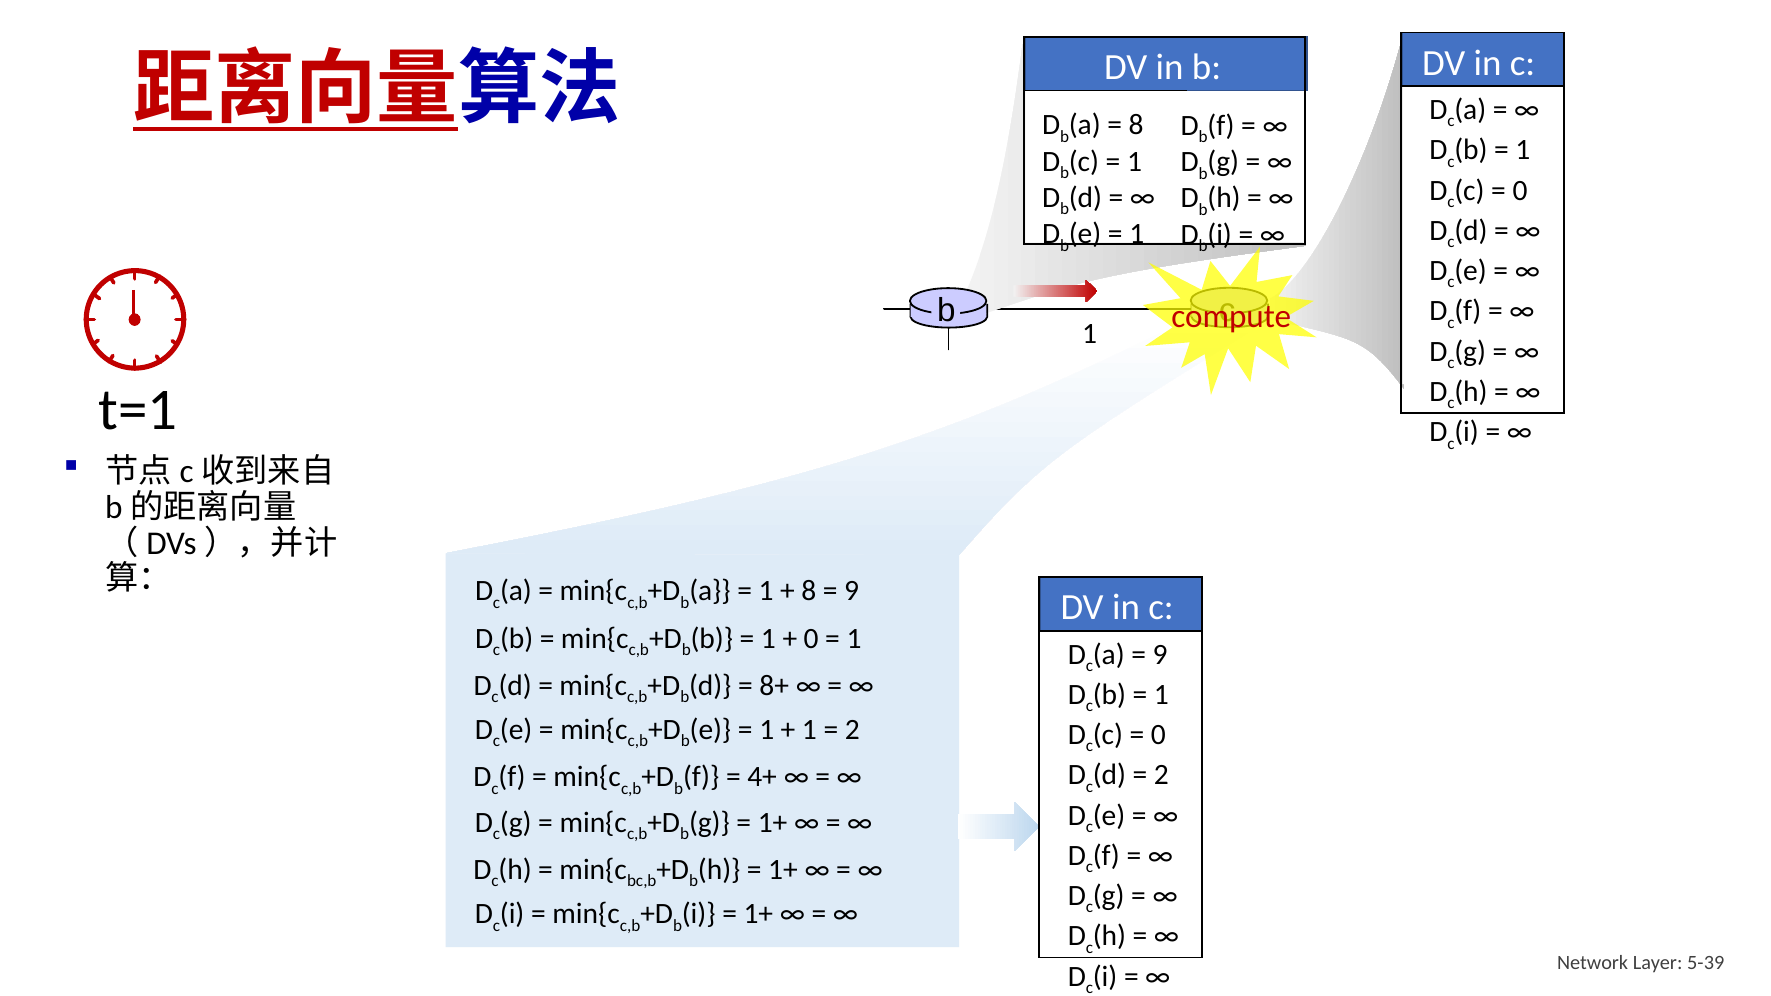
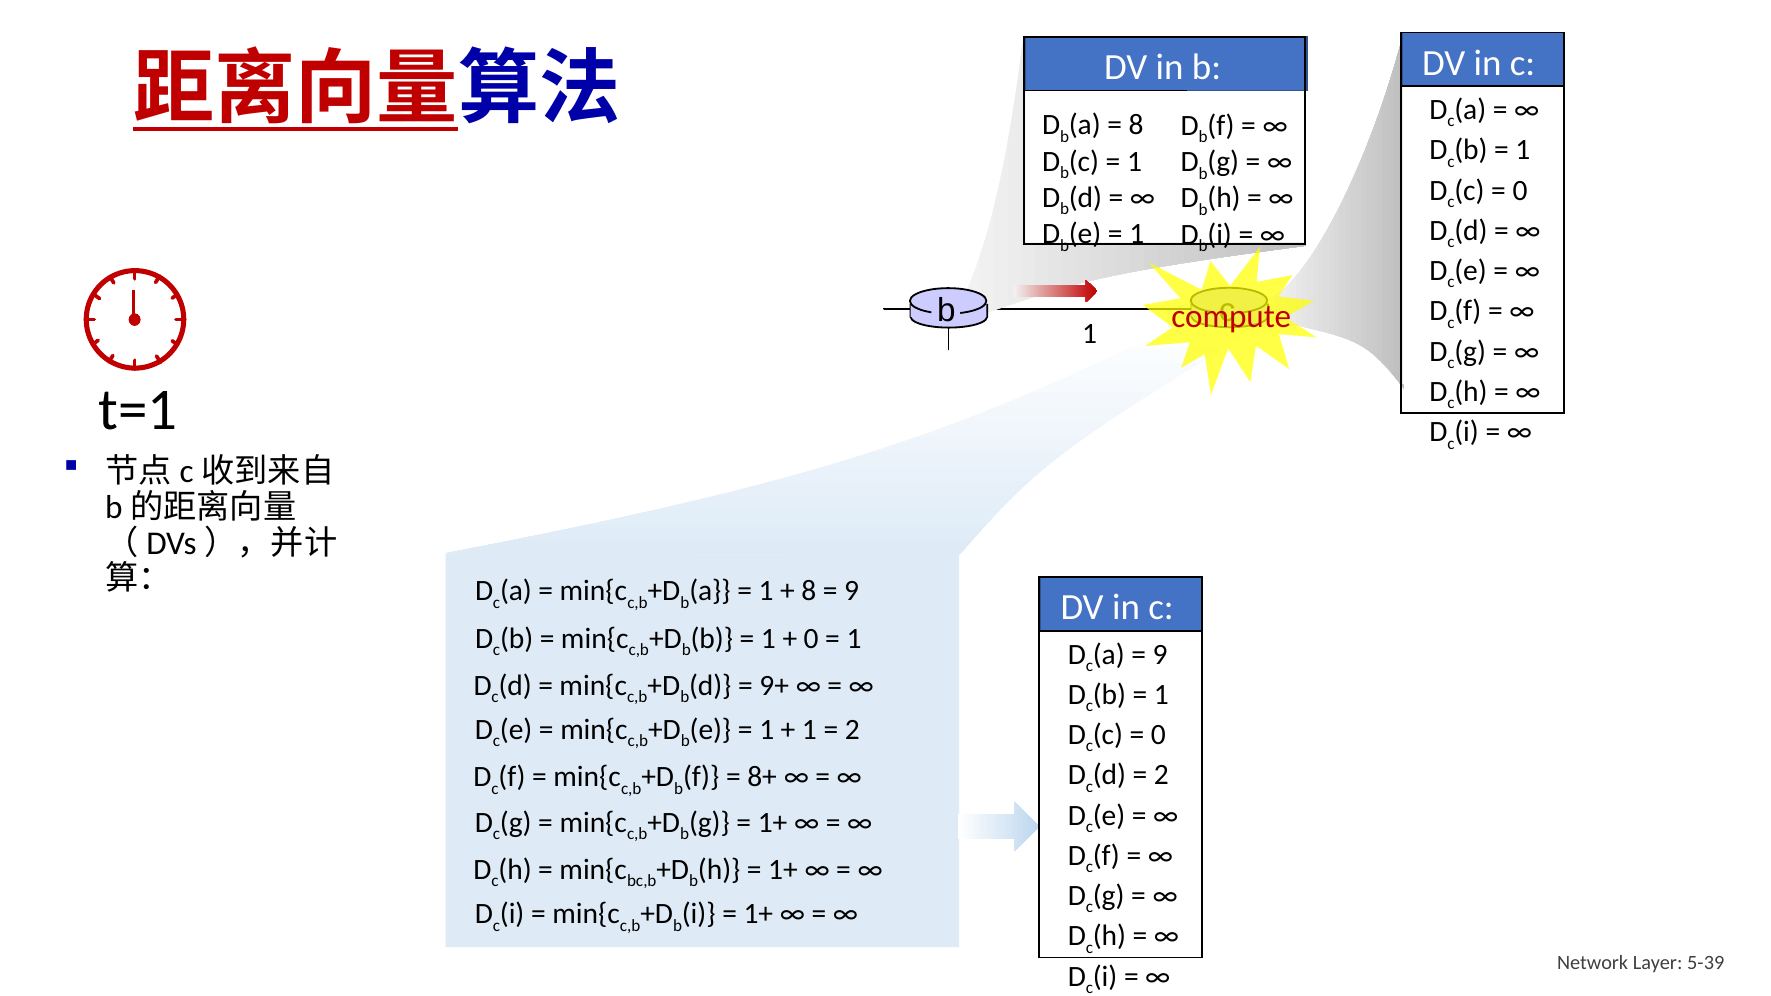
8+: 8+ -> 9+
4+: 4+ -> 8+
